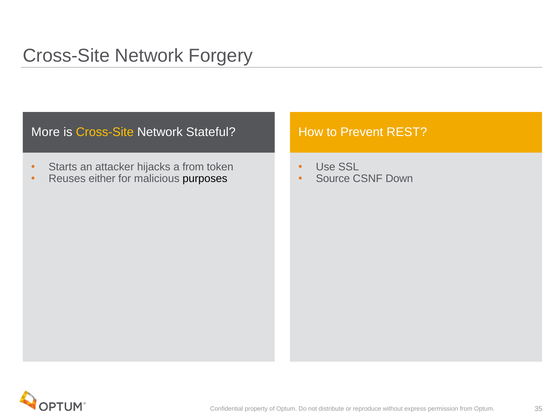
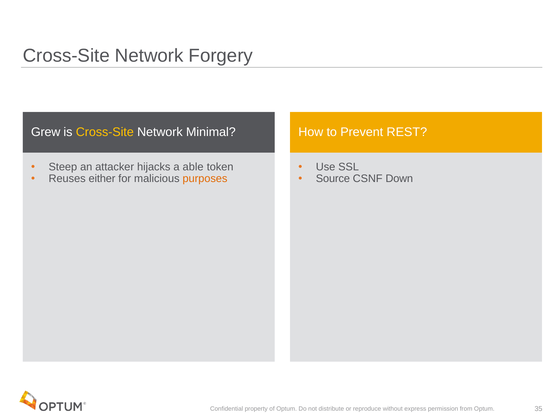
More: More -> Grew
Stateful: Stateful -> Minimal
Starts: Starts -> Steep
a from: from -> able
purposes colour: black -> orange
